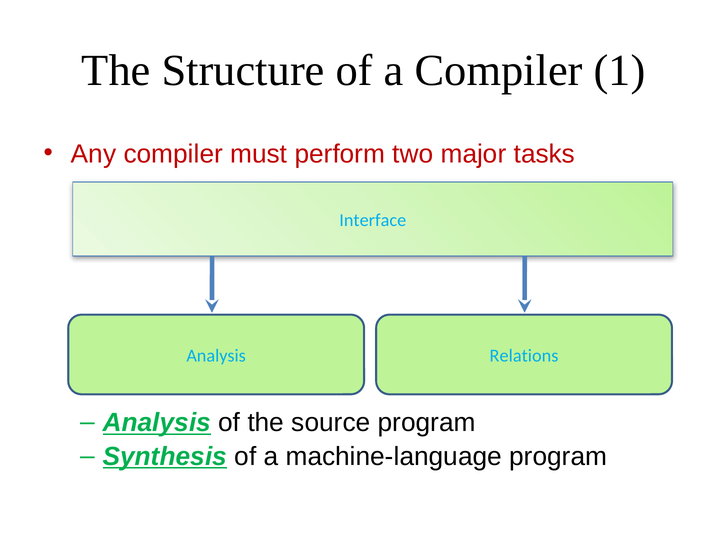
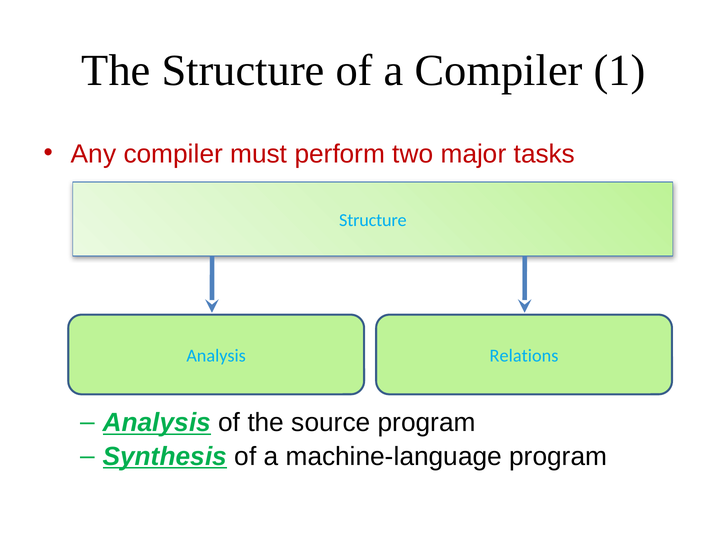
Interface at (373, 220): Interface -> Structure
